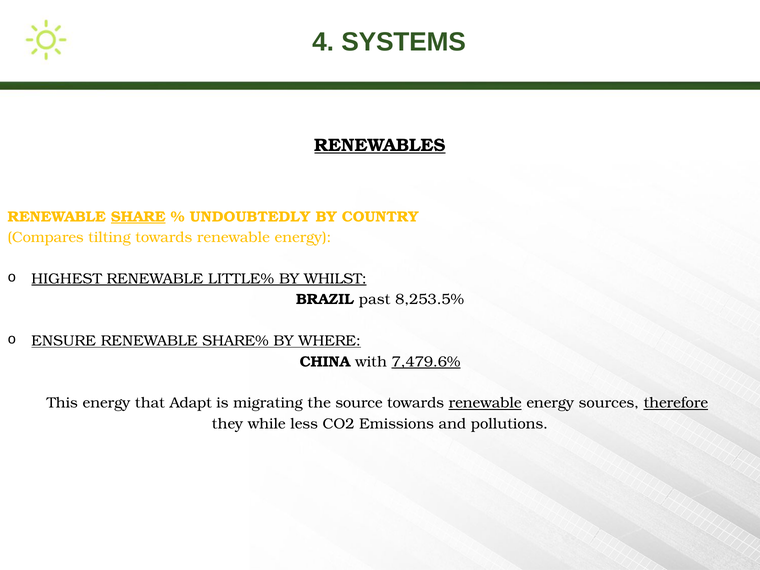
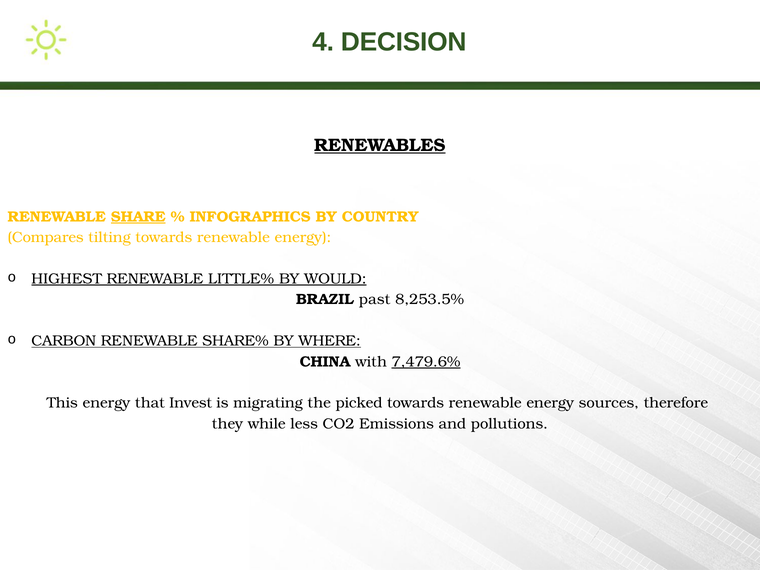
SYSTEMS: SYSTEMS -> DECISION
UNDOUBTEDLY: UNDOUBTEDLY -> INFOGRAPHICS
WHILST: WHILST -> WOULD
ENSURE: ENSURE -> CARBON
Adapt: Adapt -> Invest
source: source -> picked
renewable at (485, 403) underline: present -> none
therefore underline: present -> none
